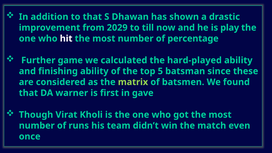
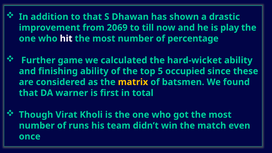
2029: 2029 -> 2069
hard-played: hard-played -> hard-wicket
batsman: batsman -> occupied
matrix colour: light green -> yellow
gave: gave -> total
